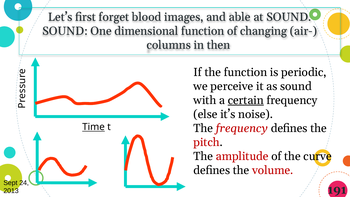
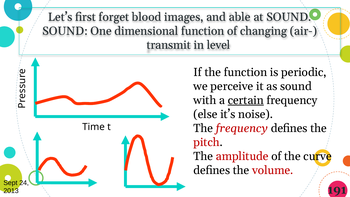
columns: columns -> transmit
then: then -> level
Time underline: present -> none
